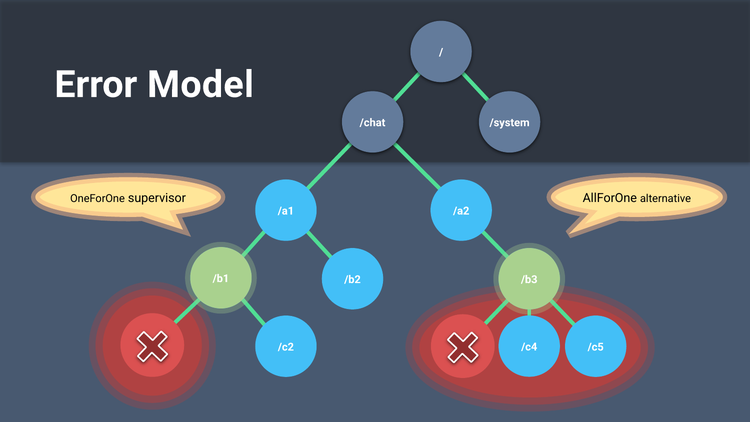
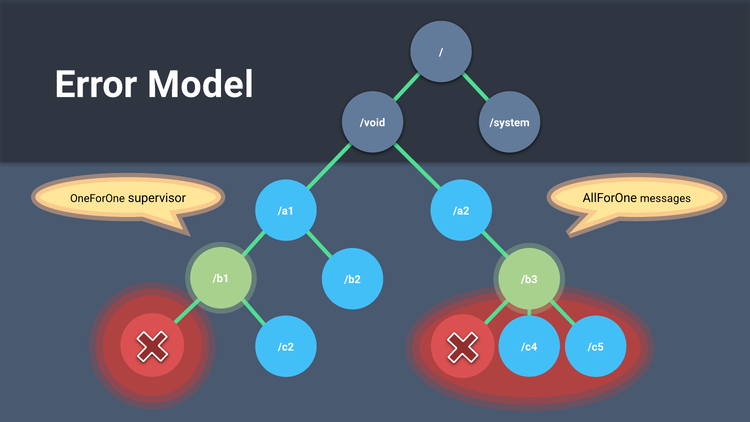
/chat: /chat -> /void
alternative: alternative -> messages
